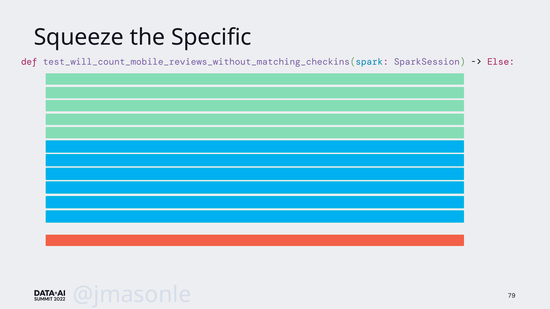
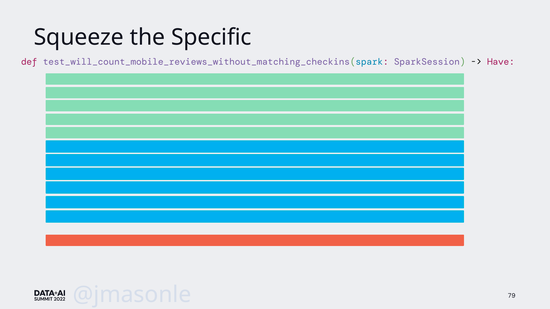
Else: Else -> Have
